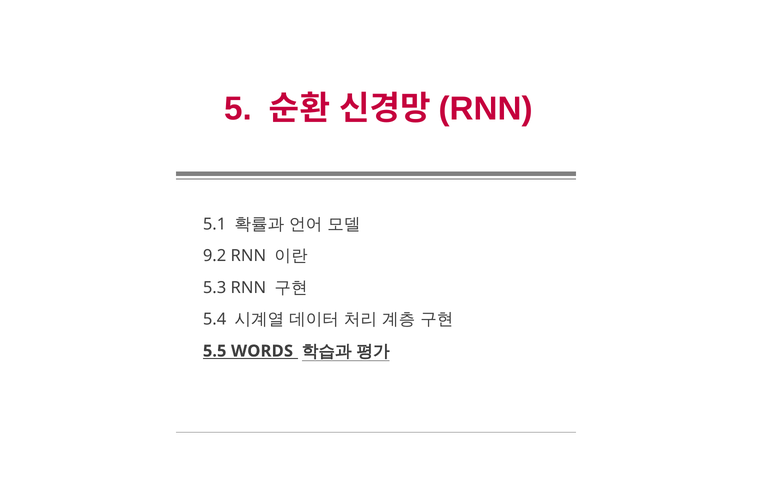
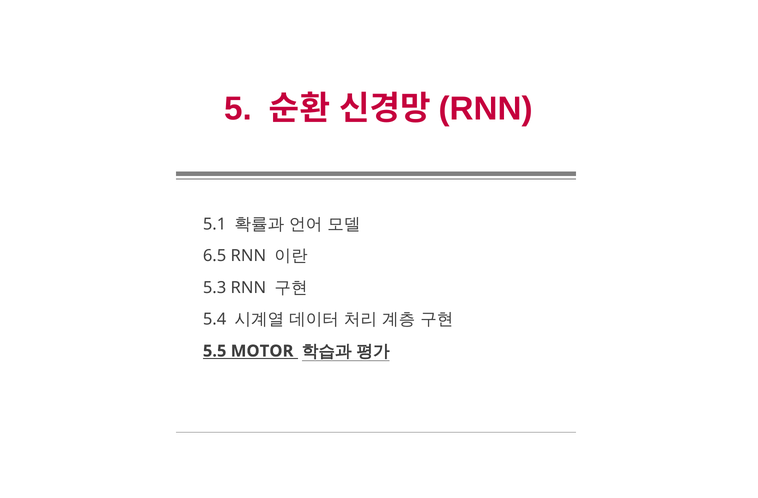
9.2: 9.2 -> 6.5
WORDS: WORDS -> MOTOR
